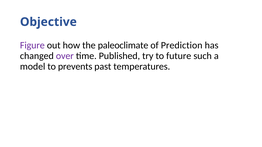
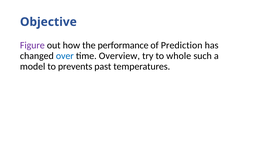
paleoclimate: paleoclimate -> performance
over colour: purple -> blue
Published: Published -> Overview
future: future -> whole
